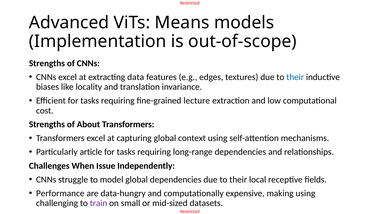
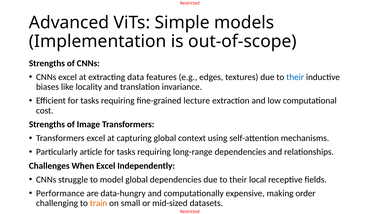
Means: Means -> Simple
About: About -> Image
When Issue: Issue -> Excel
making using: using -> order
train colour: purple -> orange
